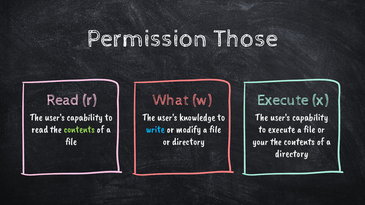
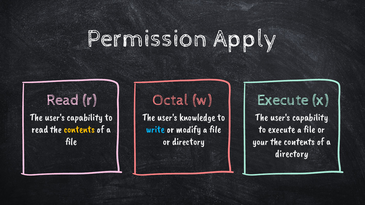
Those: Those -> Apply
What: What -> Octal
contents at (79, 130) colour: light green -> yellow
